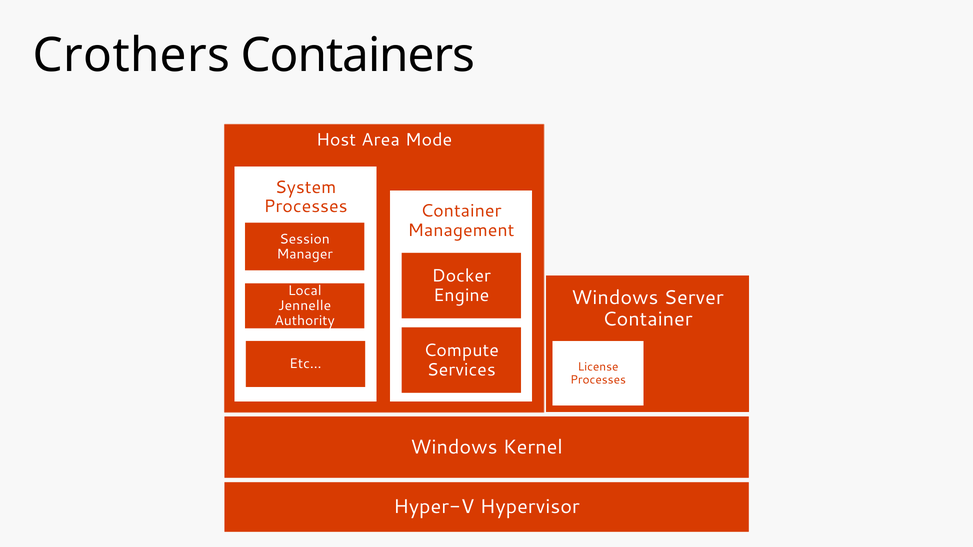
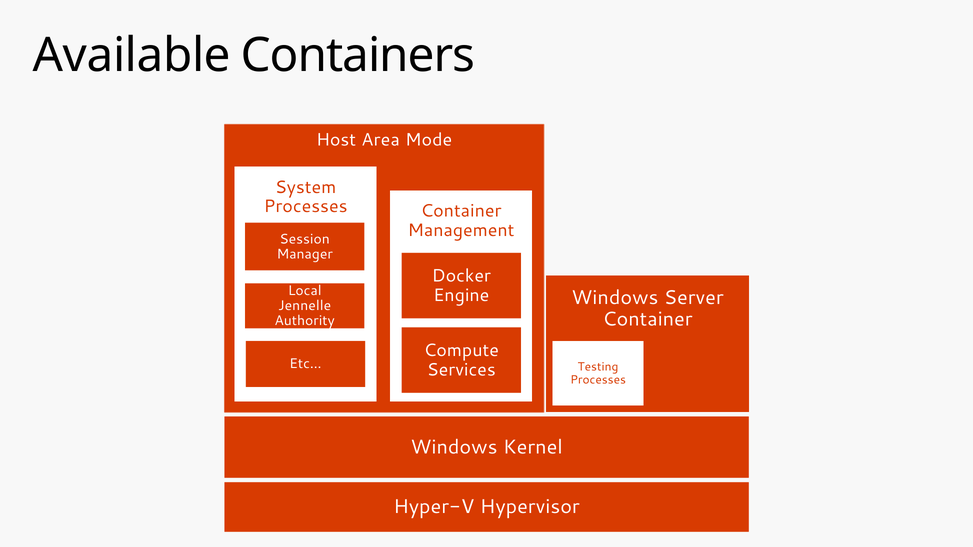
Crothers: Crothers -> Available
License: License -> Testing
